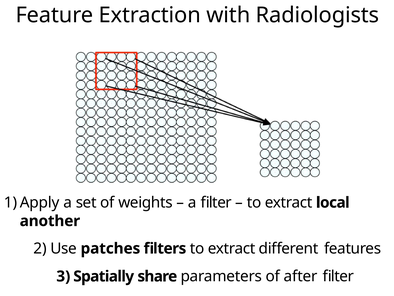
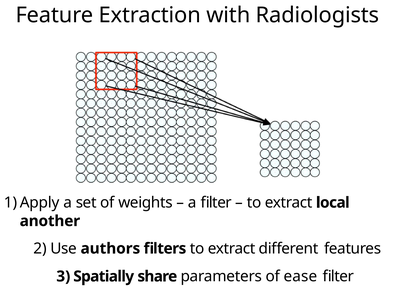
patches: patches -> authors
after: after -> ease
